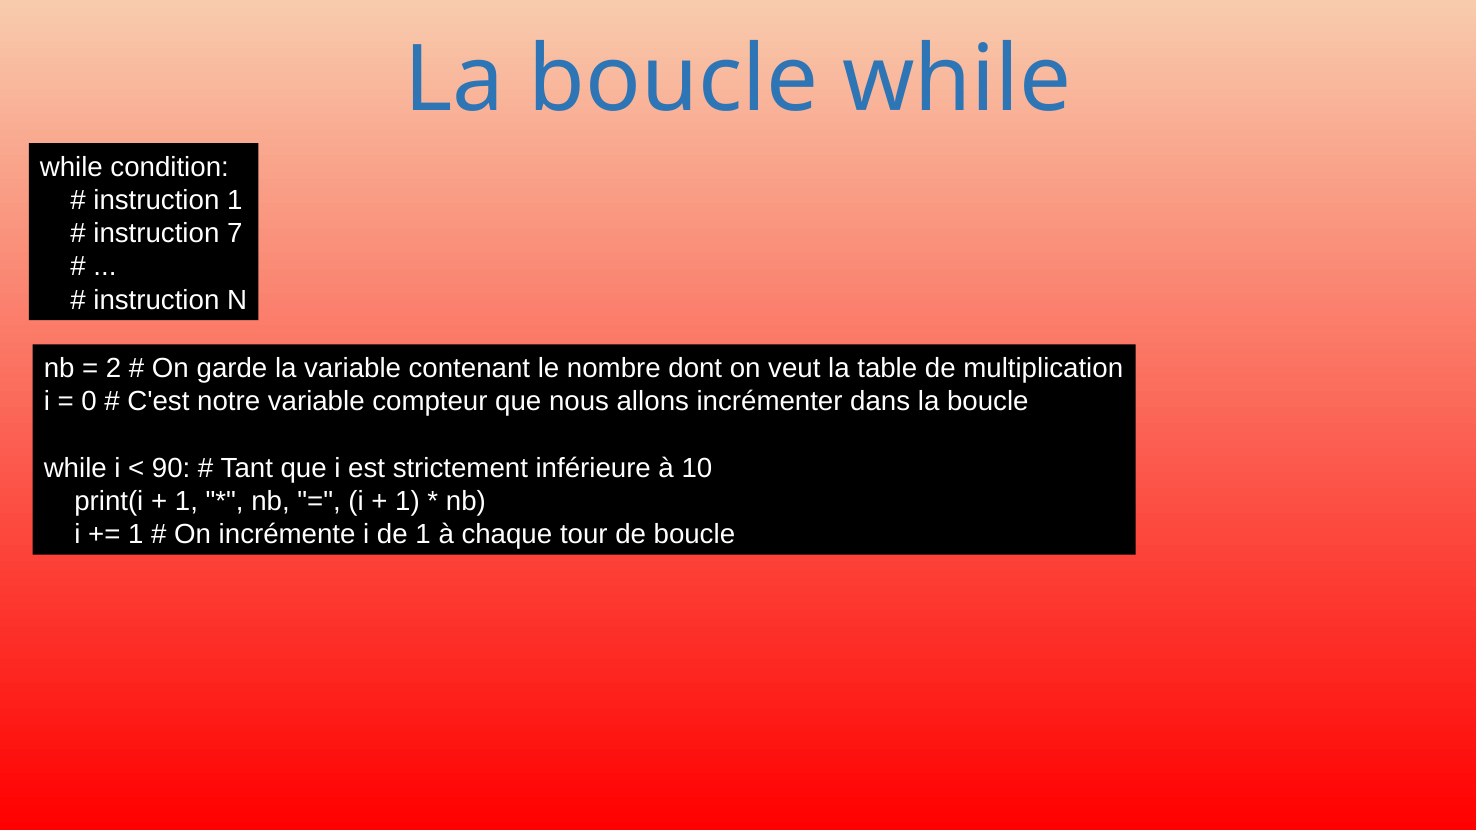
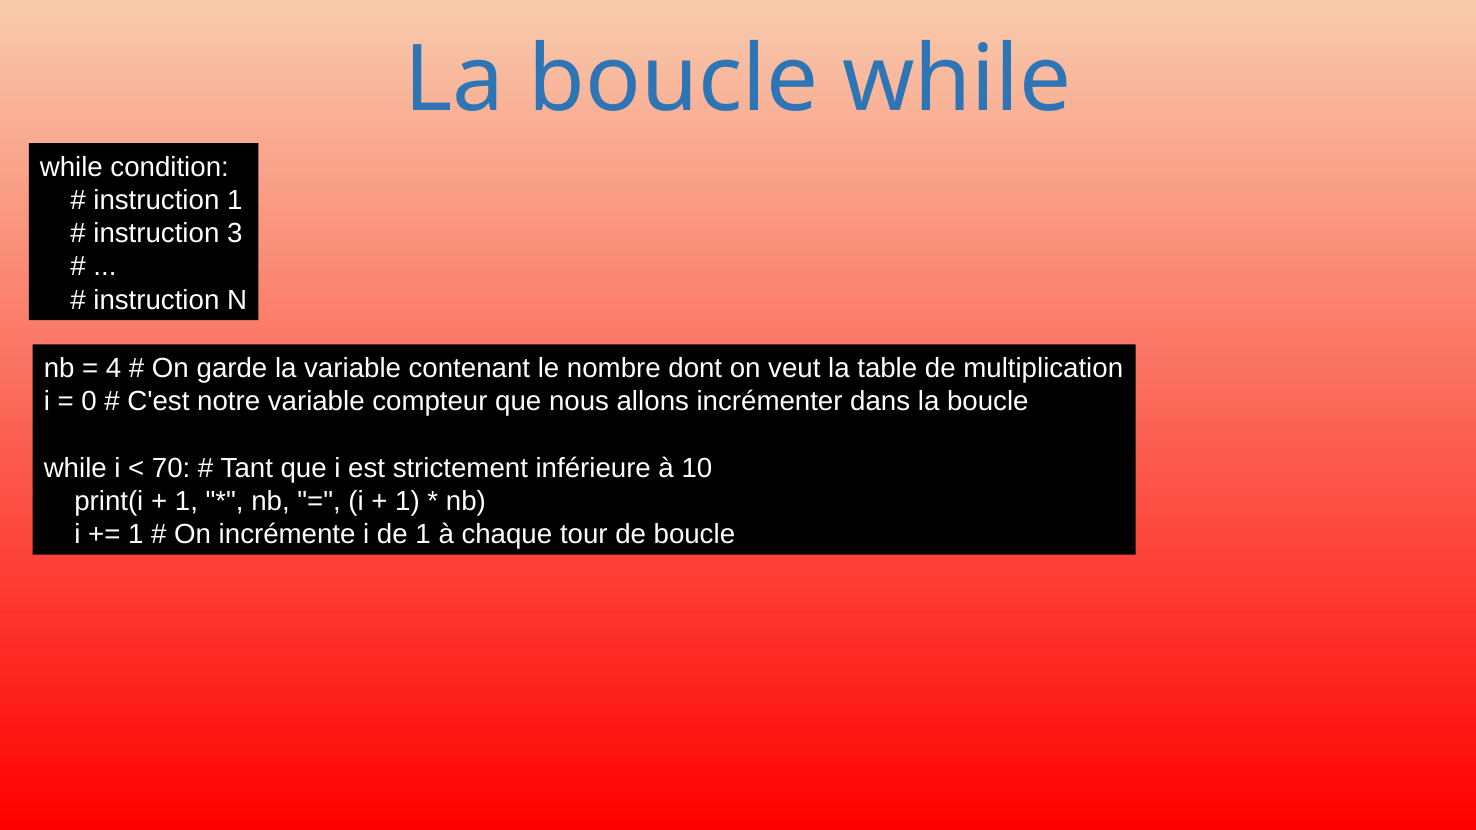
7: 7 -> 3
2: 2 -> 4
90: 90 -> 70
